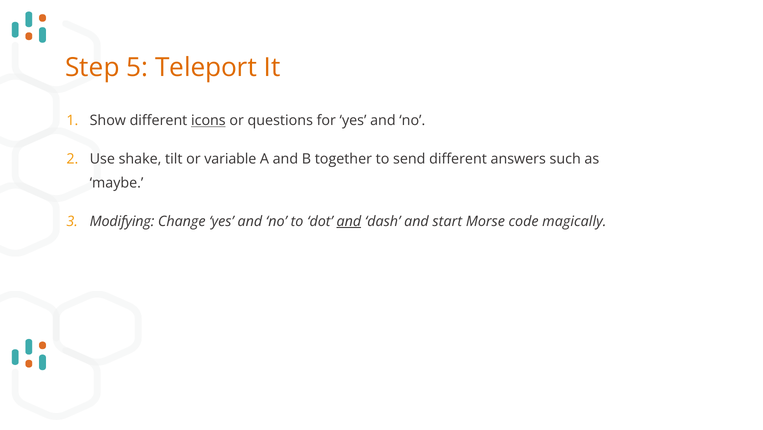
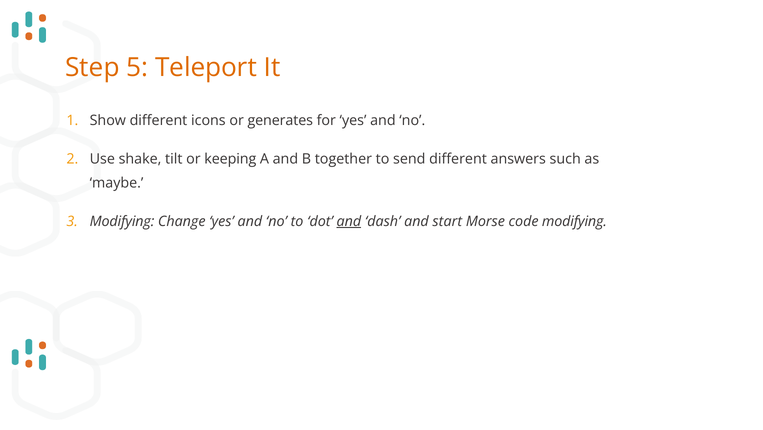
icons underline: present -> none
questions: questions -> generates
variable: variable -> keeping
code magically: magically -> modifying
